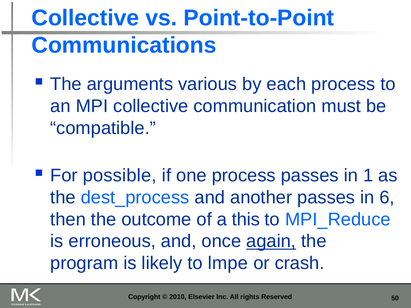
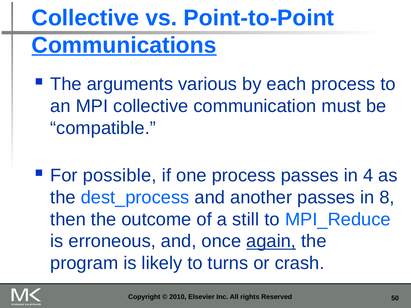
Communications underline: none -> present
1: 1 -> 4
6: 6 -> 8
this: this -> still
lmpe: lmpe -> turns
